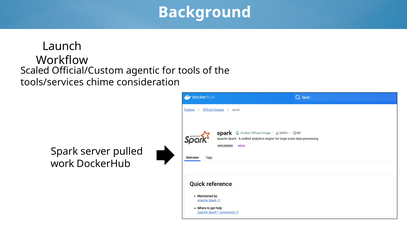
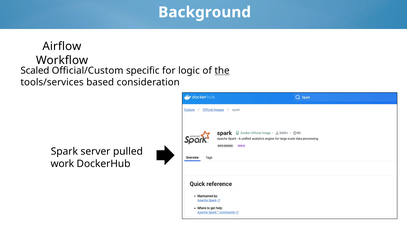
Launch: Launch -> Airflow
agentic: agentic -> specific
tools: tools -> logic
the underline: none -> present
chime: chime -> based
